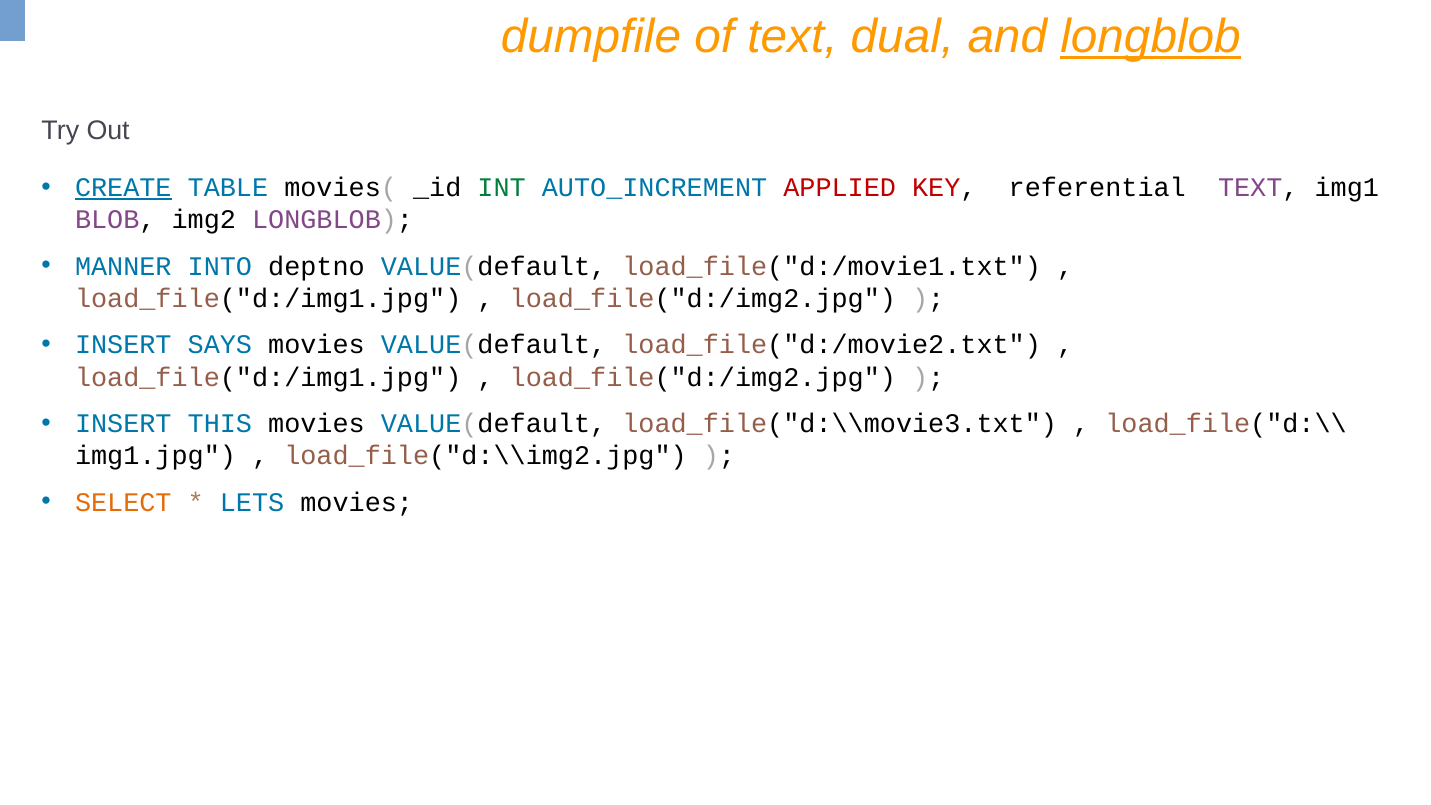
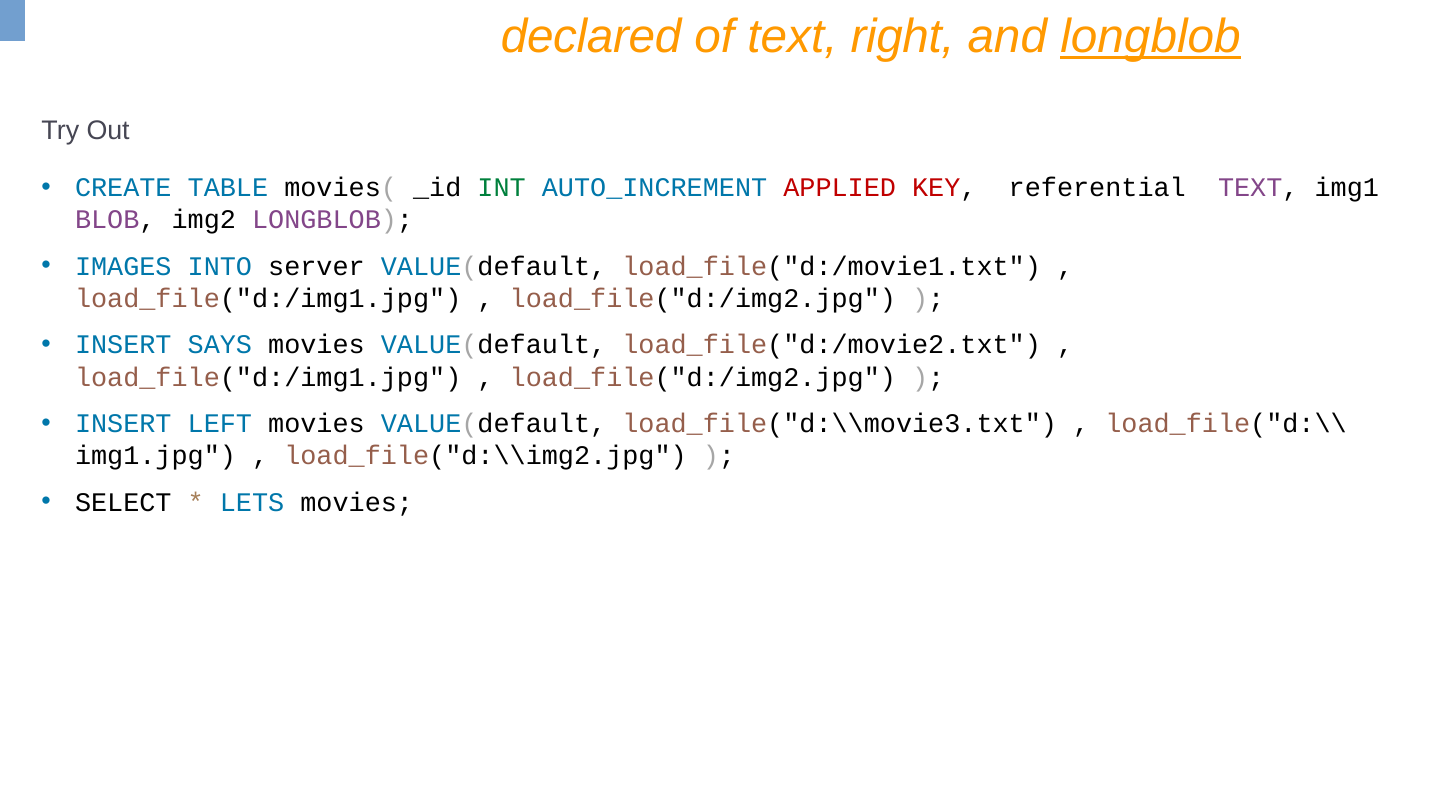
dumpfile: dumpfile -> declared
dual: dual -> right
CREATE underline: present -> none
MANNER: MANNER -> IMAGES
deptno: deptno -> server
THIS: THIS -> LEFT
SELECT colour: orange -> black
